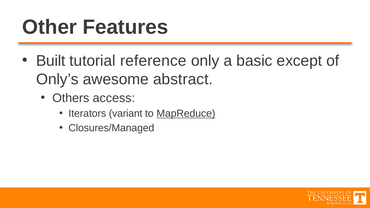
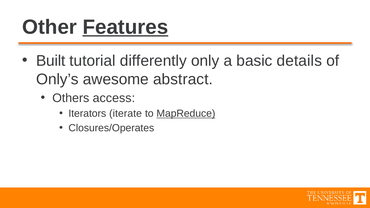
Features underline: none -> present
reference: reference -> differently
except: except -> details
variant: variant -> iterate
Closures/Managed: Closures/Managed -> Closures/Operates
